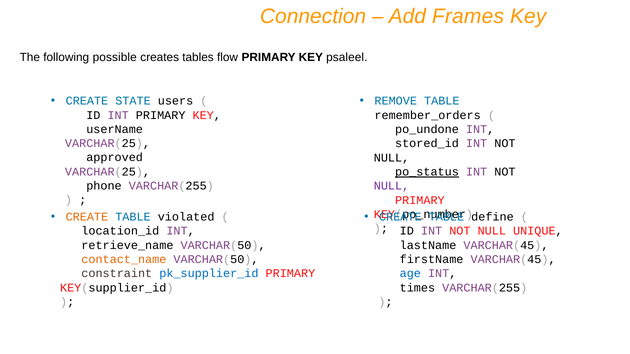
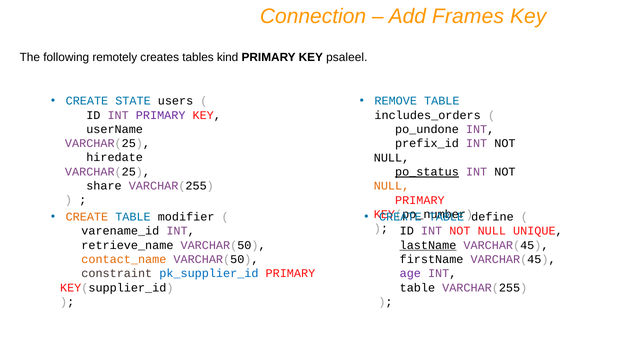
possible: possible -> remotely
flow: flow -> kind
PRIMARY at (161, 115) colour: black -> purple
remember_orders: remember_orders -> includes_orders
stored_id: stored_id -> prefix_id
approved: approved -> hiredate
phone: phone -> share
NULL at (392, 186) colour: purple -> orange
violated: violated -> modifier
location_id: location_id -> varename_id
lastName underline: none -> present
age colour: blue -> purple
times at (417, 288): times -> table
